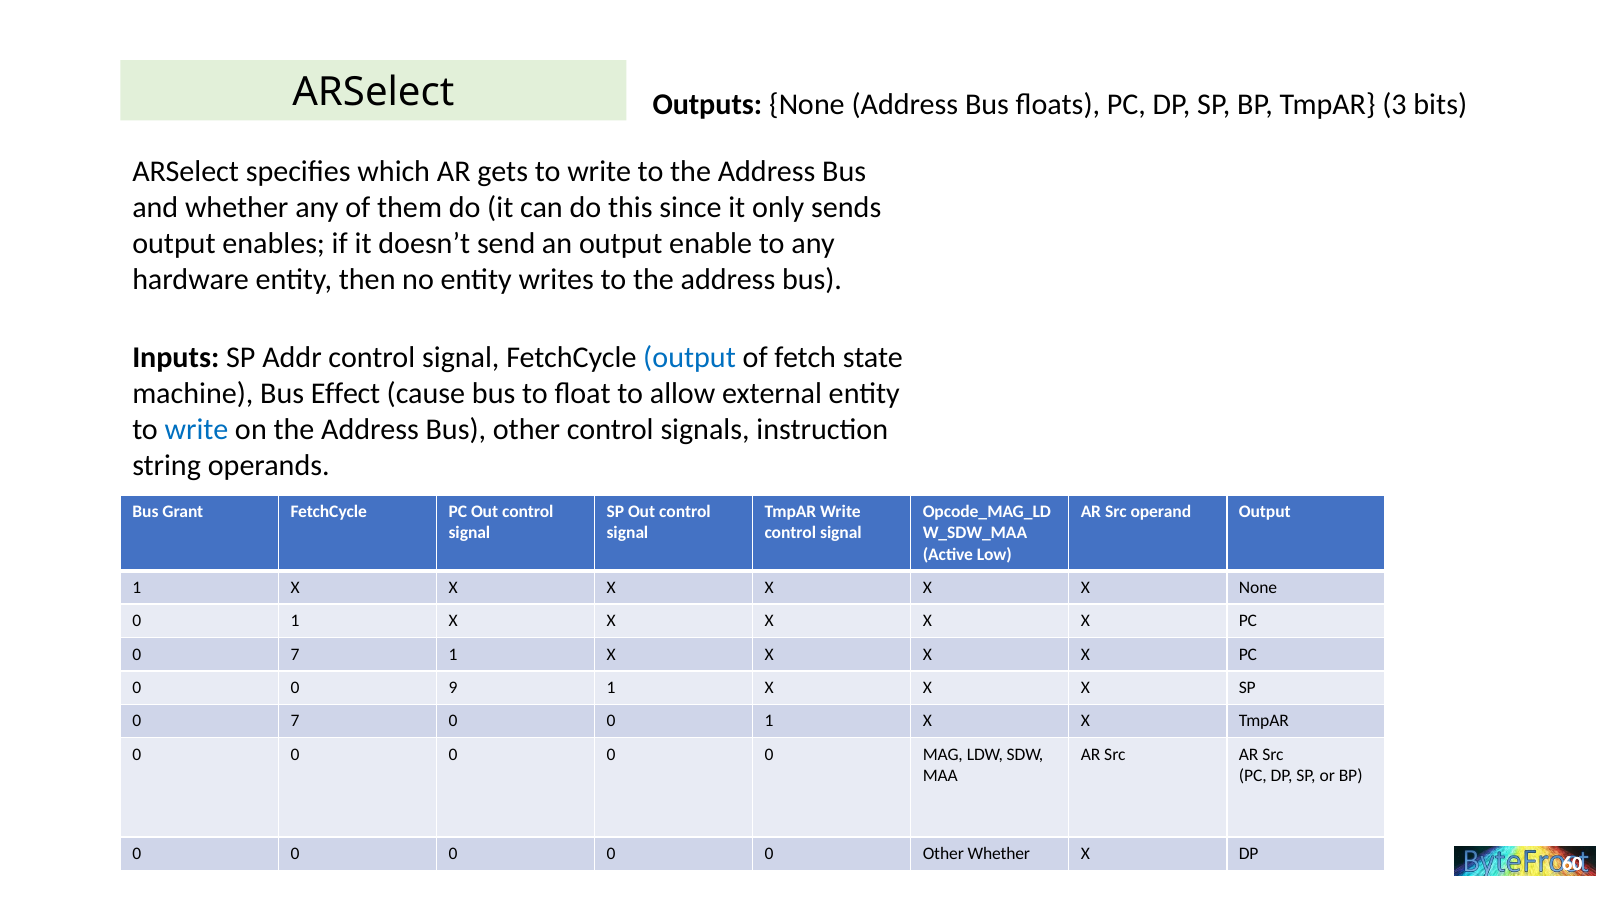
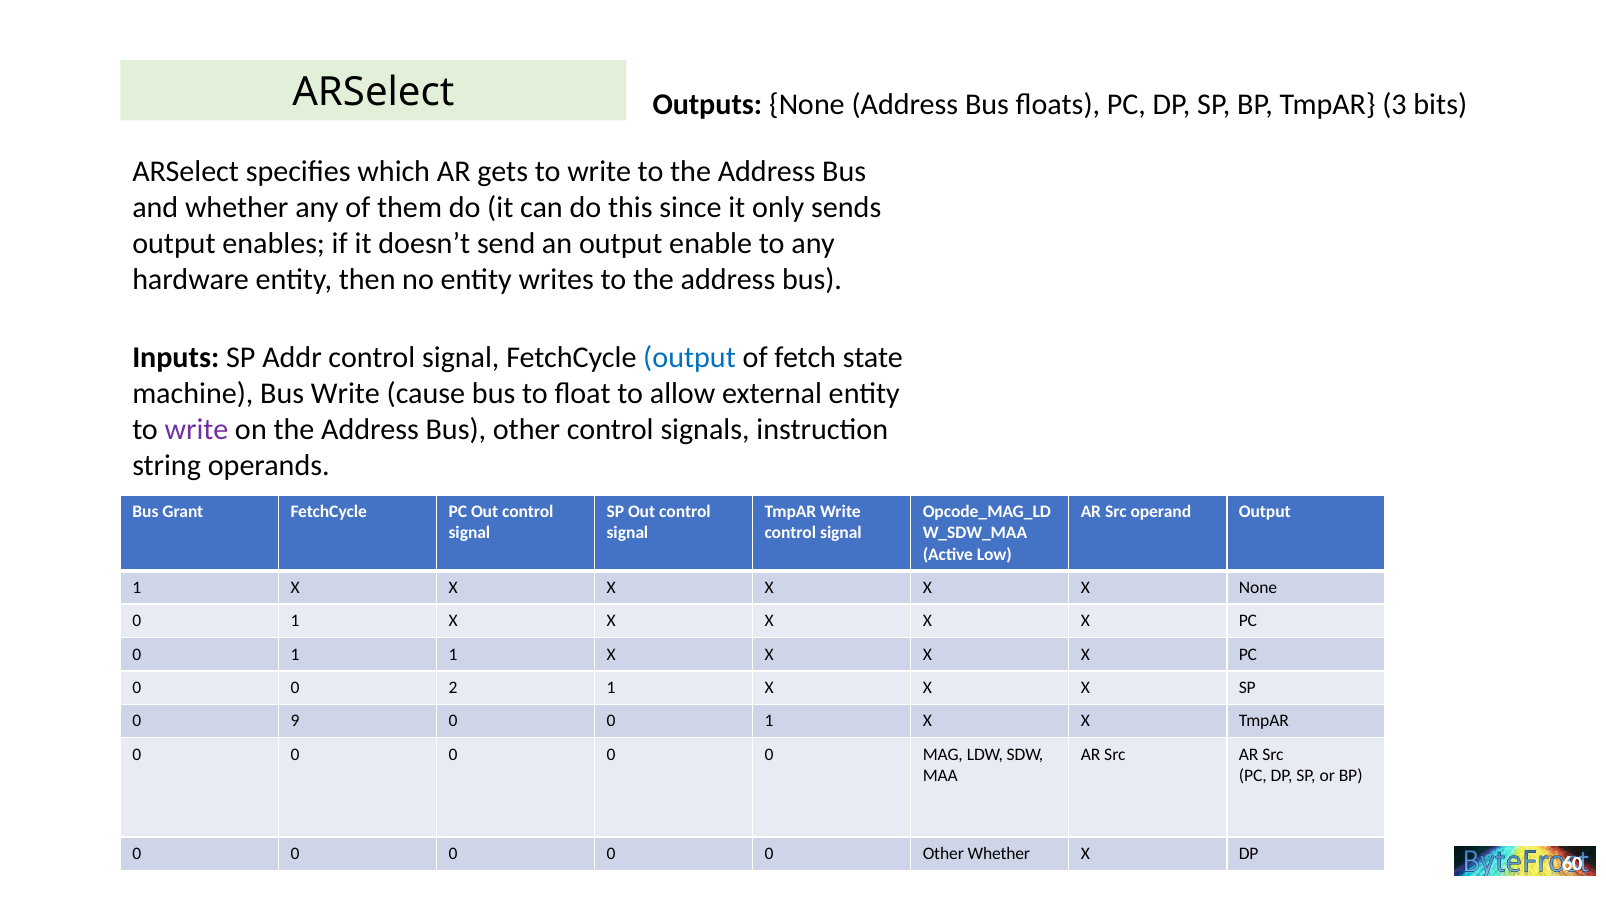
Bus Effect: Effect -> Write
write at (196, 430) colour: blue -> purple
7 at (295, 655): 7 -> 1
9: 9 -> 2
7 at (295, 721): 7 -> 9
